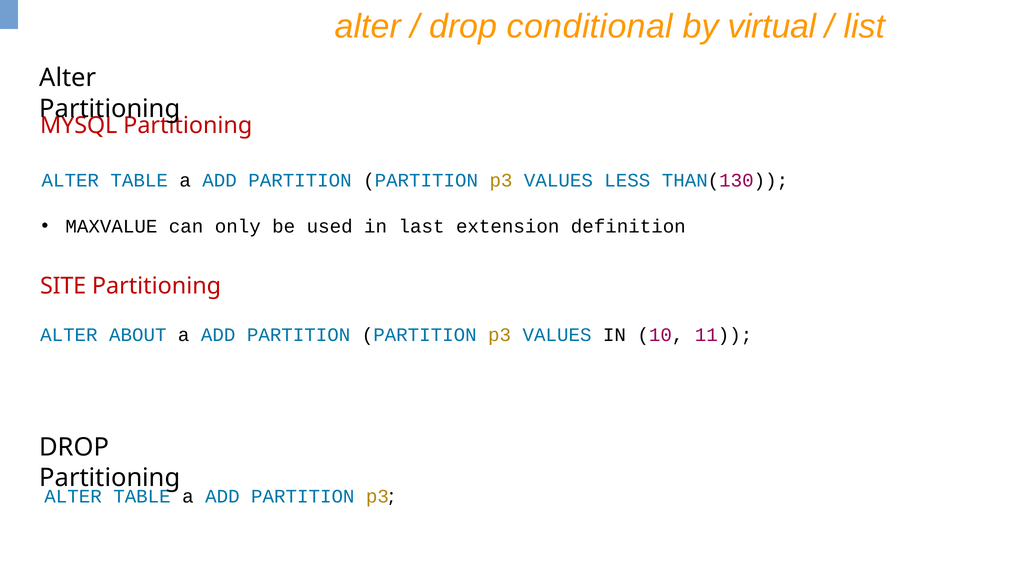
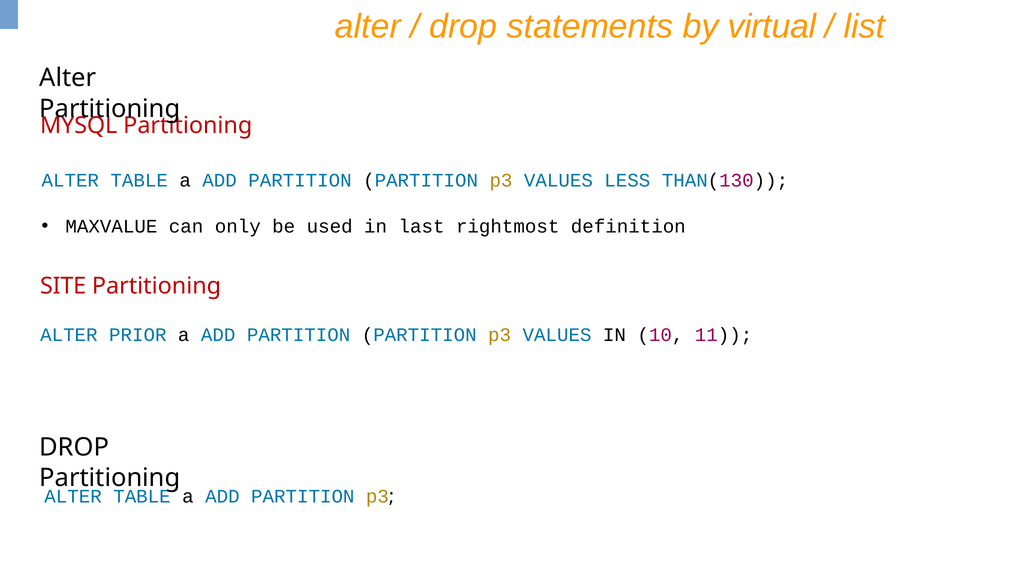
conditional: conditional -> statements
extension: extension -> rightmost
ABOUT: ABOUT -> PRIOR
